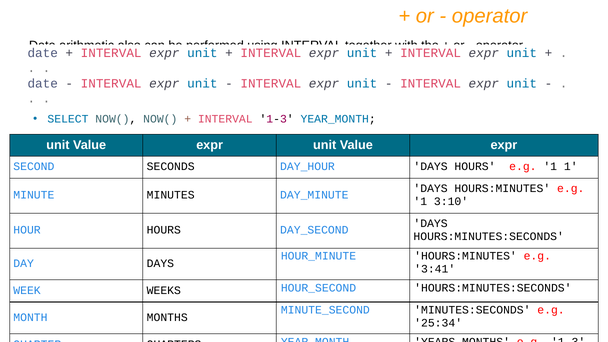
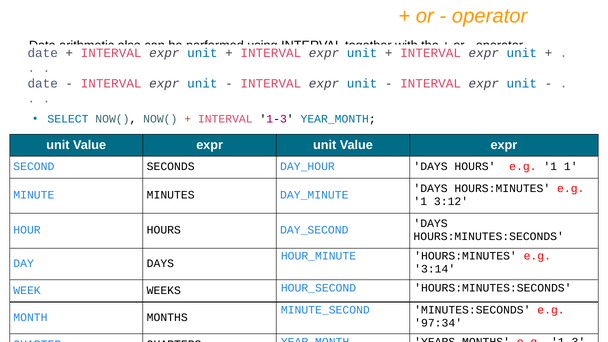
3:10: 3:10 -> 3:12
3:41: 3:41 -> 3:14
25:34: 25:34 -> 97:34
